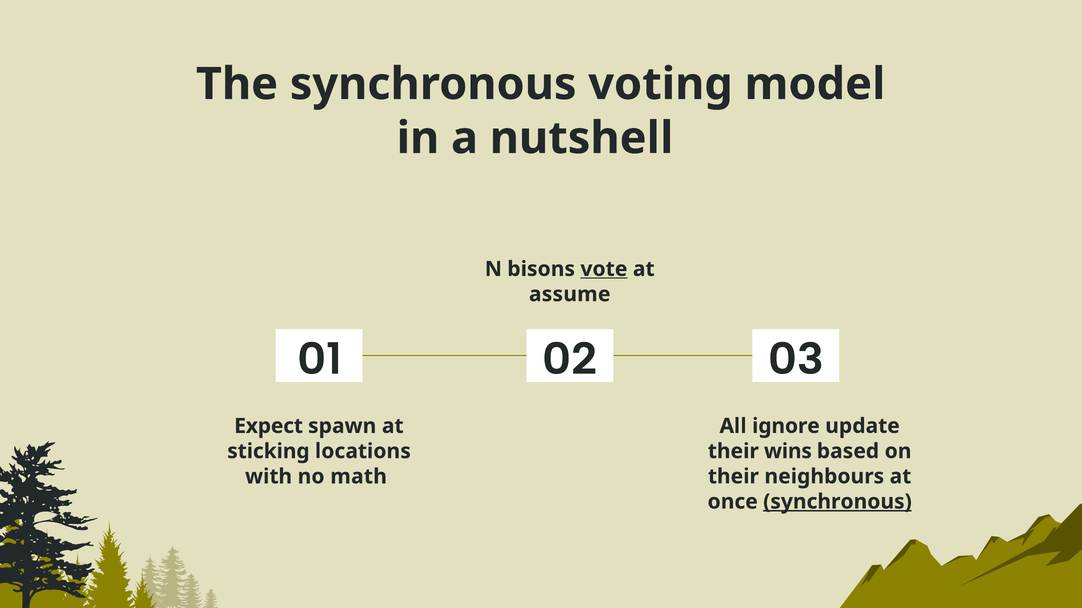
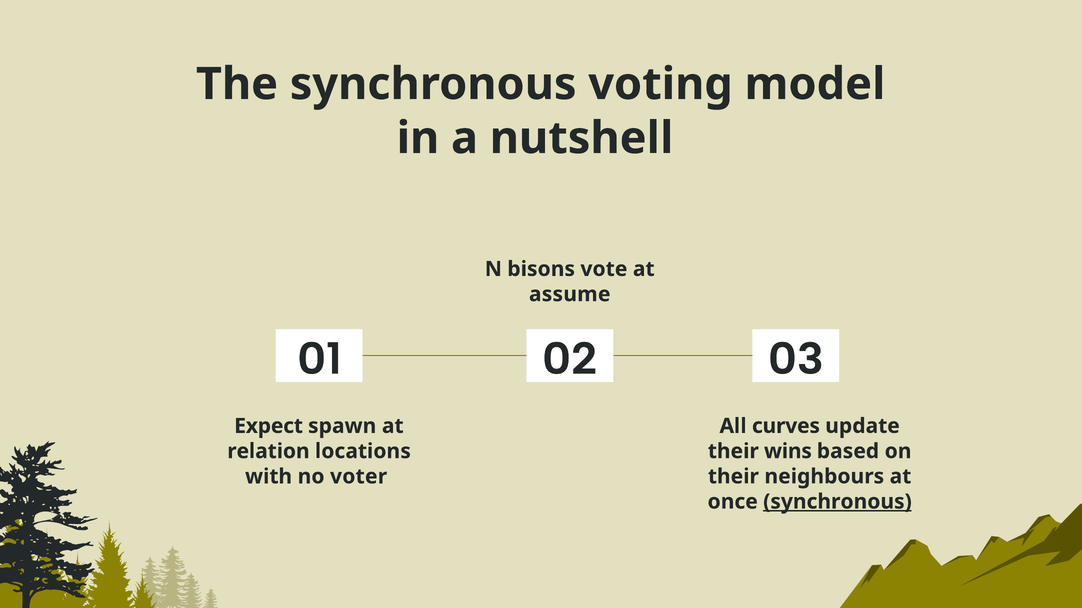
vote underline: present -> none
ignore: ignore -> curves
sticking: sticking -> relation
math: math -> voter
